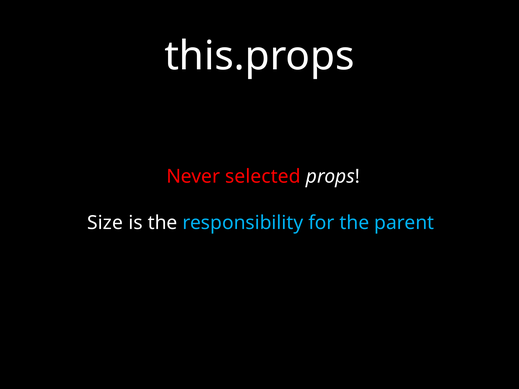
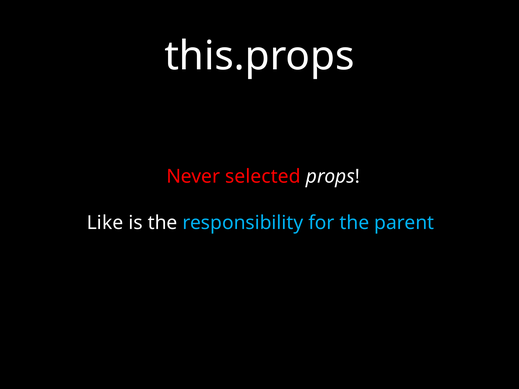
Size: Size -> Like
